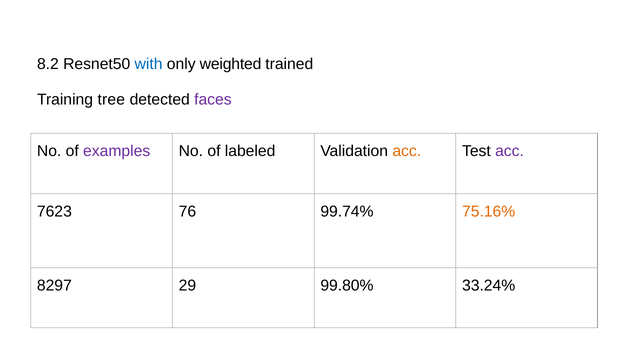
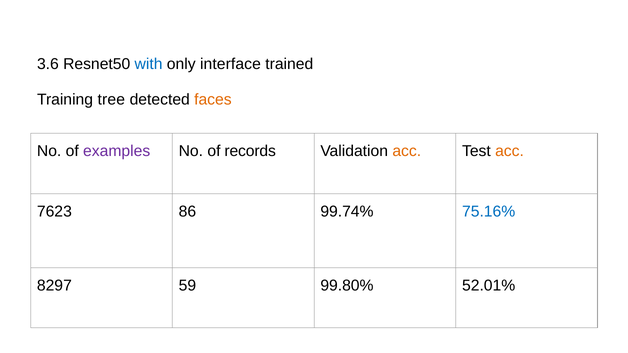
8.2: 8.2 -> 3.6
weighted: weighted -> interface
faces colour: purple -> orange
labeled: labeled -> records
acc at (510, 151) colour: purple -> orange
76: 76 -> 86
75.16% colour: orange -> blue
29: 29 -> 59
33.24%: 33.24% -> 52.01%
